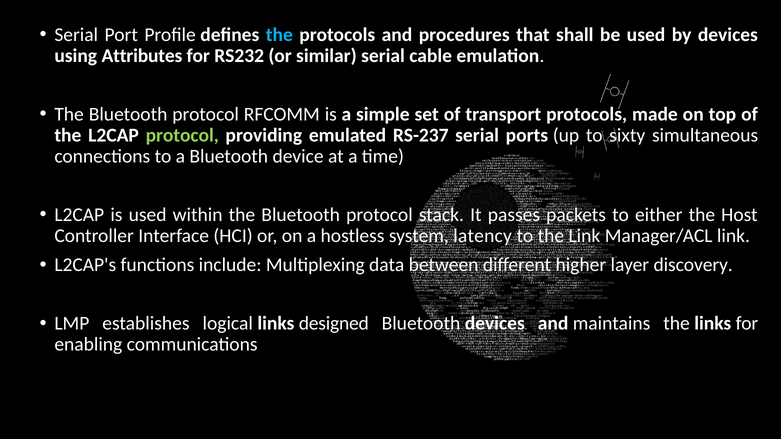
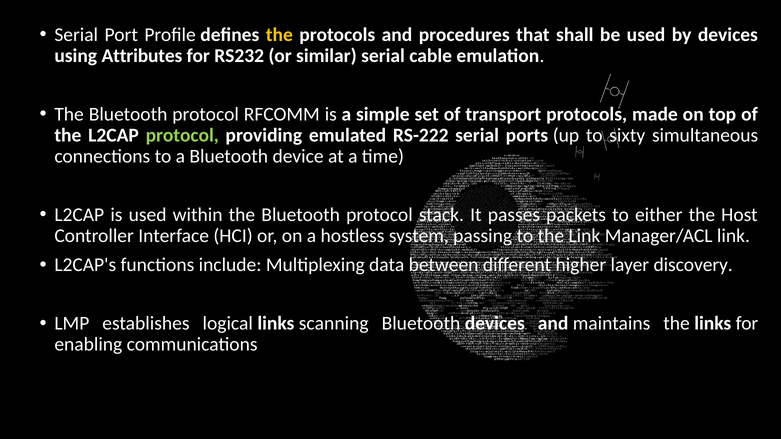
the at (279, 35) colour: light blue -> yellow
RS-237: RS-237 -> RS-222
latency: latency -> passing
designed: designed -> scanning
